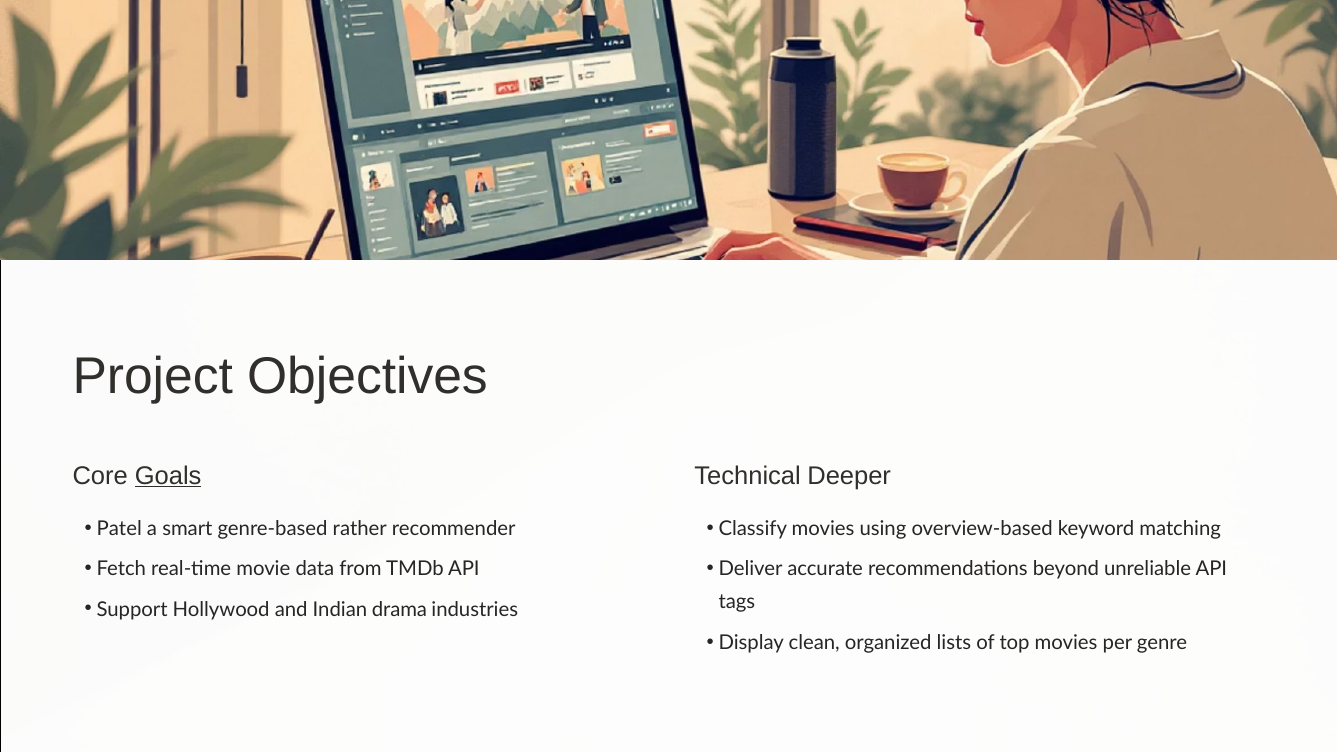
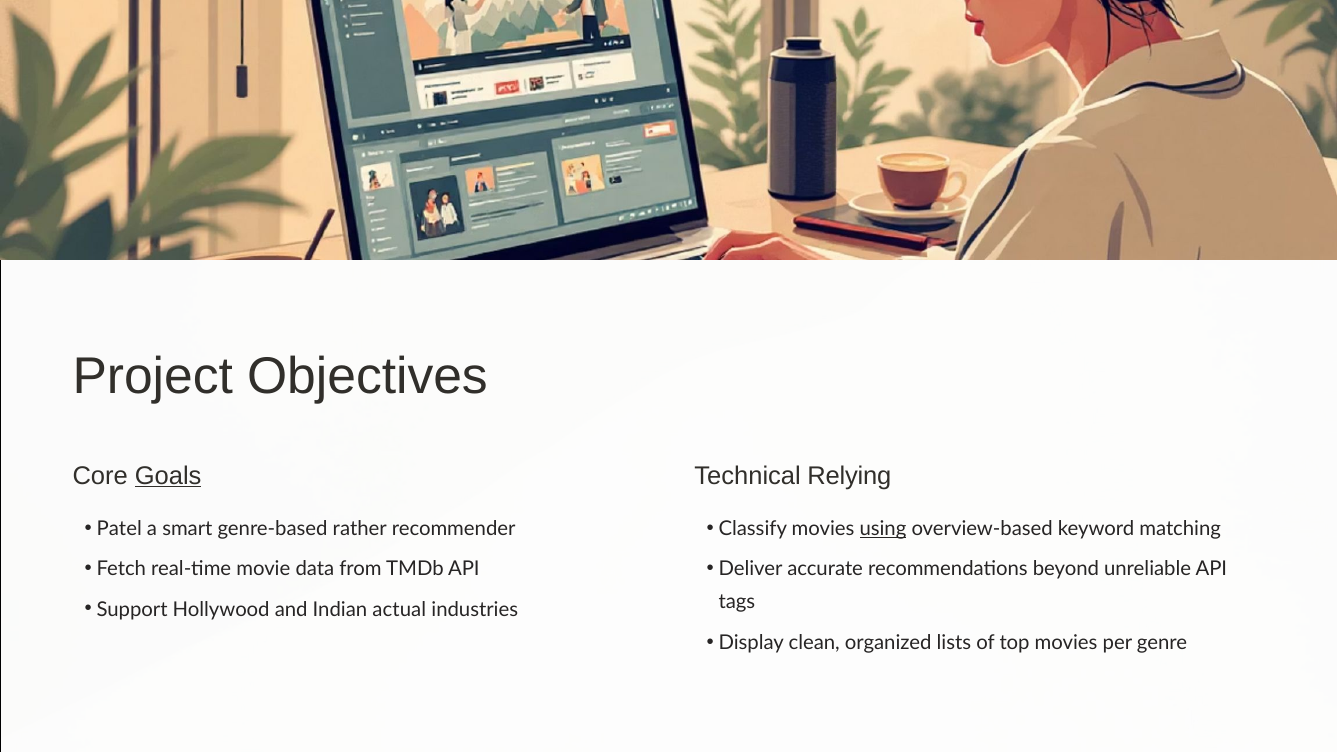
Deeper: Deeper -> Relying
using underline: none -> present
drama: drama -> actual
